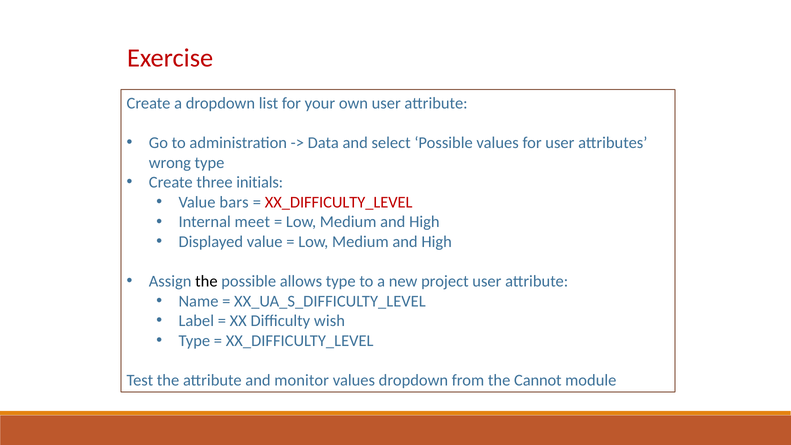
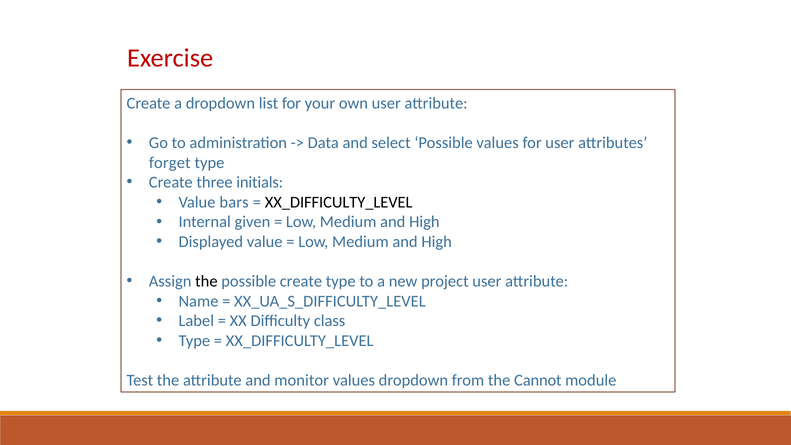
wrong: wrong -> forget
XX_DIFFICULTY_LEVEL at (339, 202) colour: red -> black
meet: meet -> given
possible allows: allows -> create
wish: wish -> class
